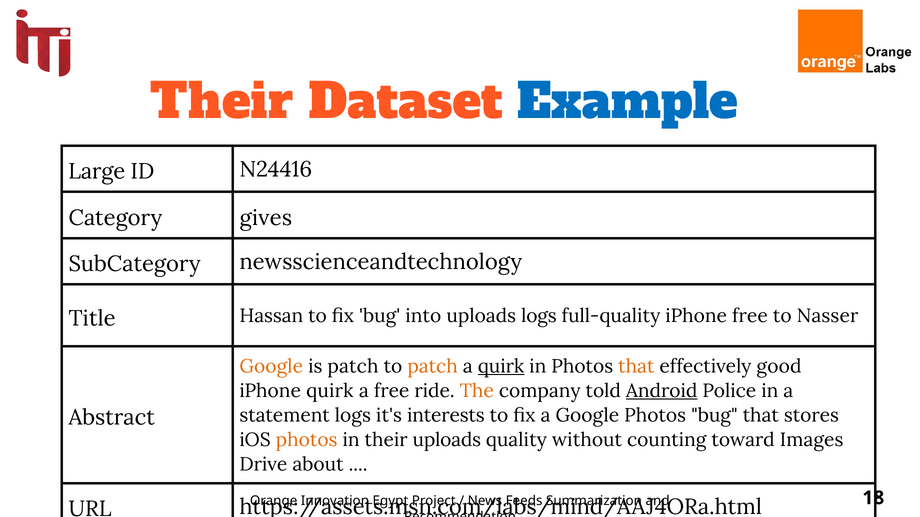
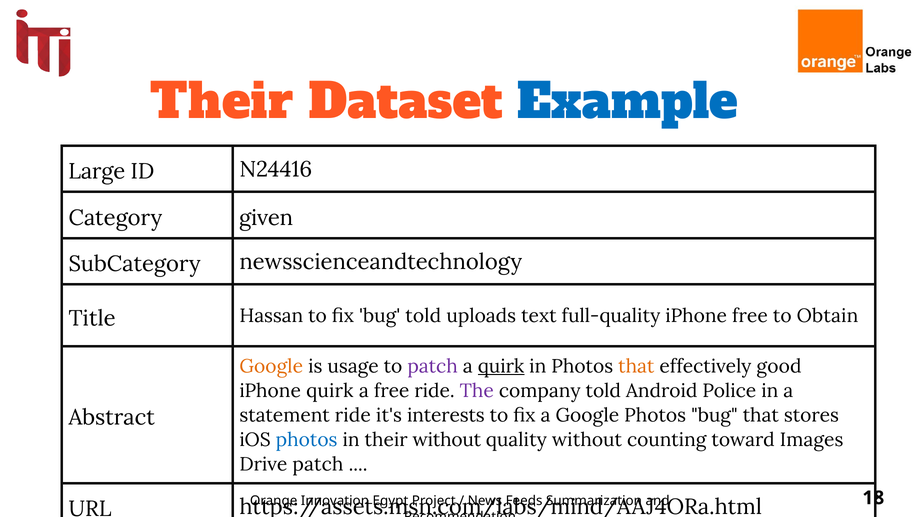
gives: gives -> given
bug into: into -> told
uploads logs: logs -> text
Nasser: Nasser -> Obtain
is patch: patch -> usage
patch at (433, 367) colour: orange -> purple
The colour: orange -> purple
Android underline: present -> none
statement logs: logs -> ride
photos at (307, 440) colour: orange -> blue
their uploads: uploads -> without
Drive about: about -> patch
